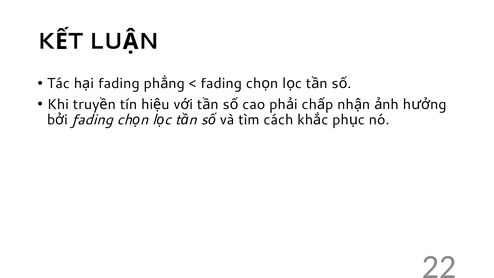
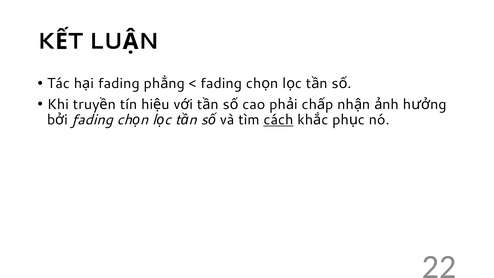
cách underline: none -> present
